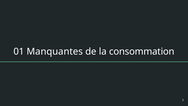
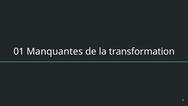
consommation: consommation -> transformation
